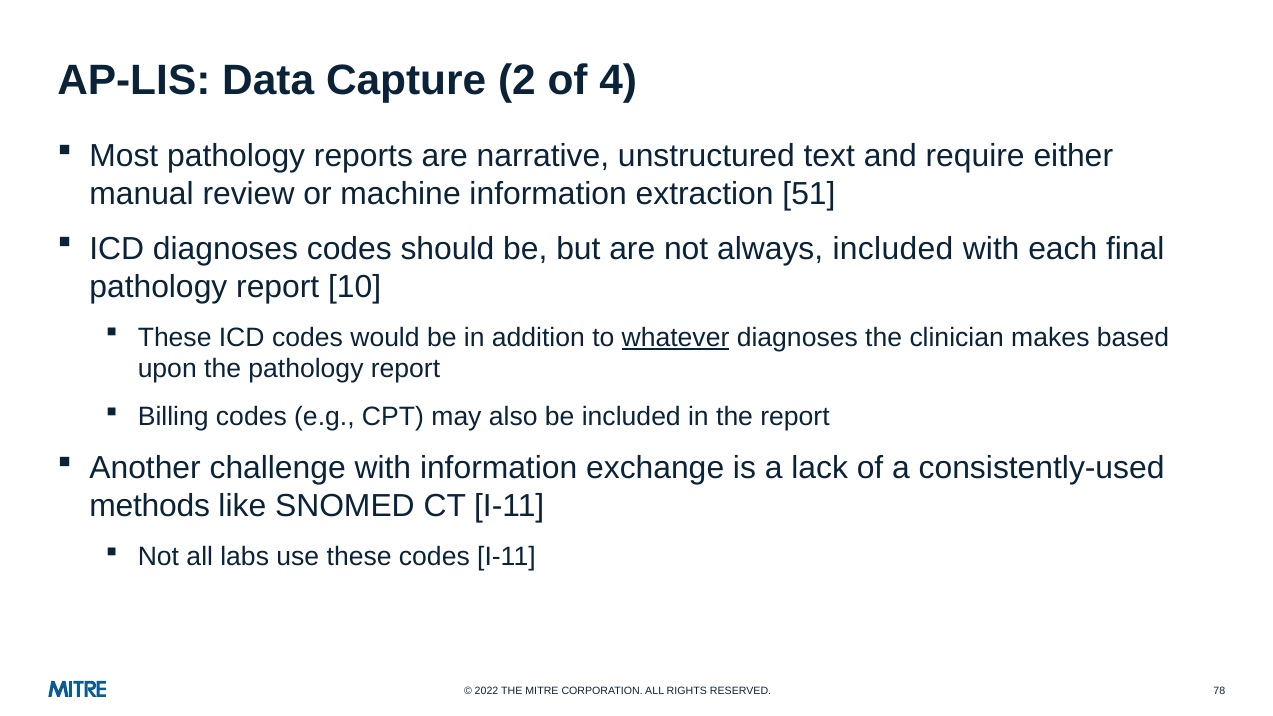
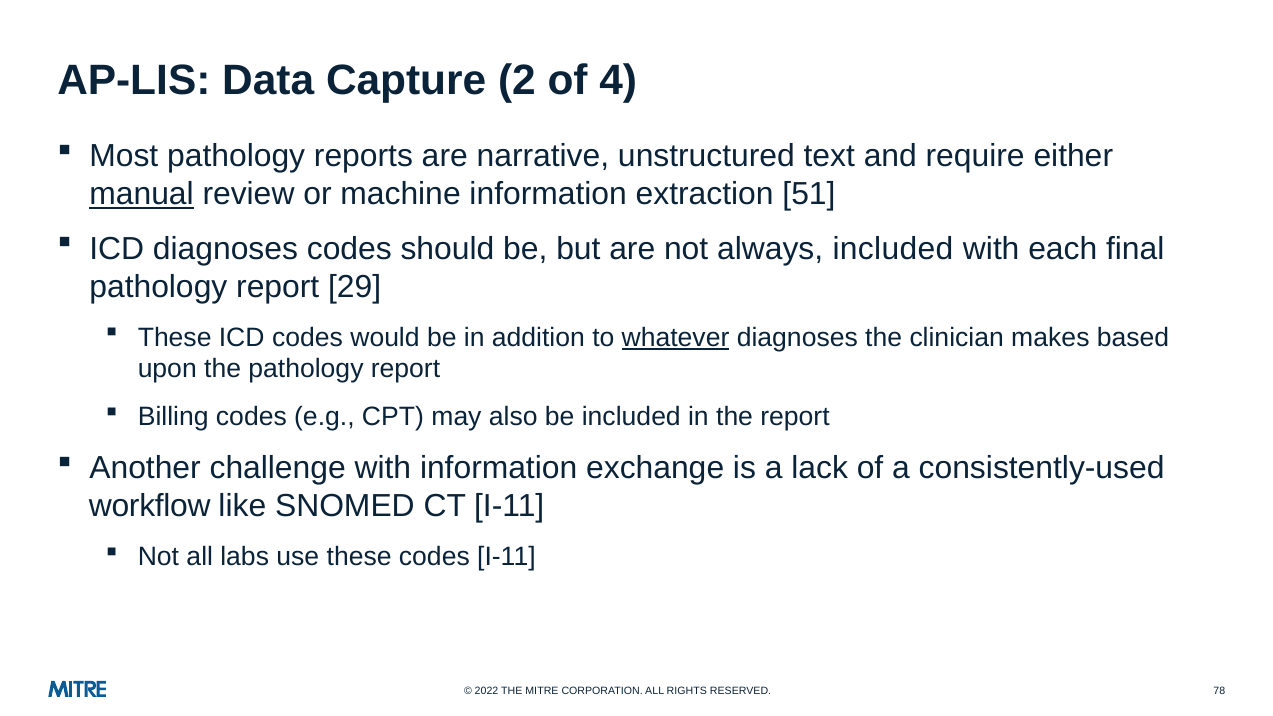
manual underline: none -> present
10: 10 -> 29
methods: methods -> workflow
